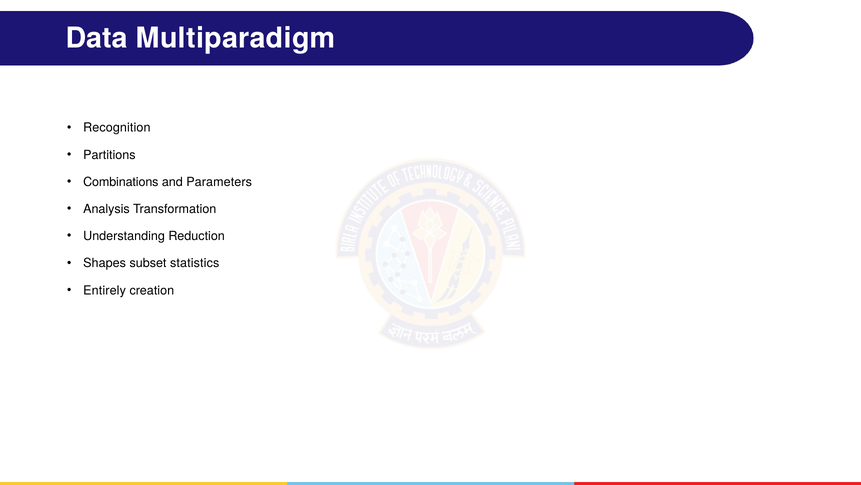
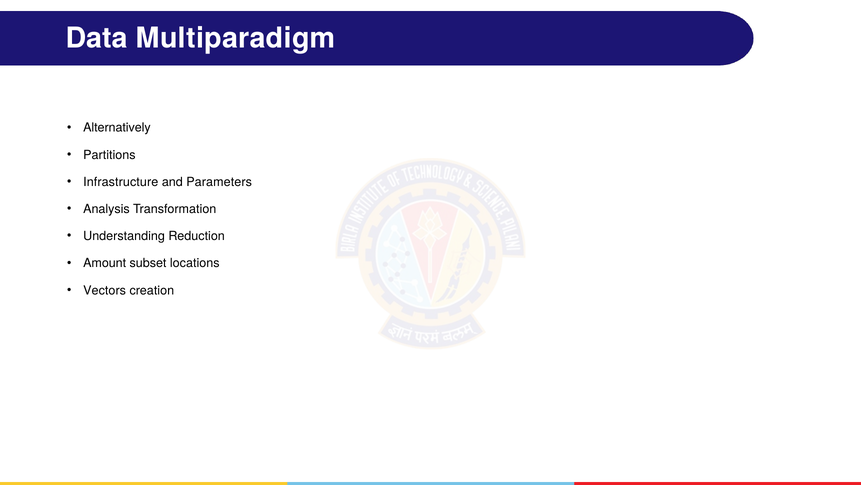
Recognition: Recognition -> Alternatively
Combinations: Combinations -> Infrastructure
Shapes: Shapes -> Amount
statistics: statistics -> locations
Entirely: Entirely -> Vectors
